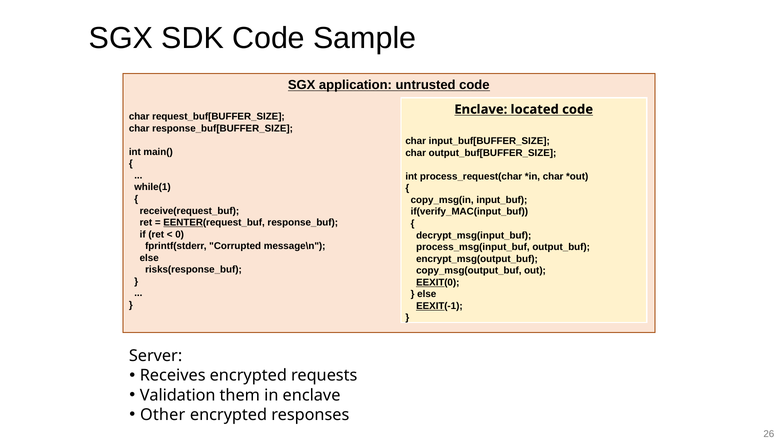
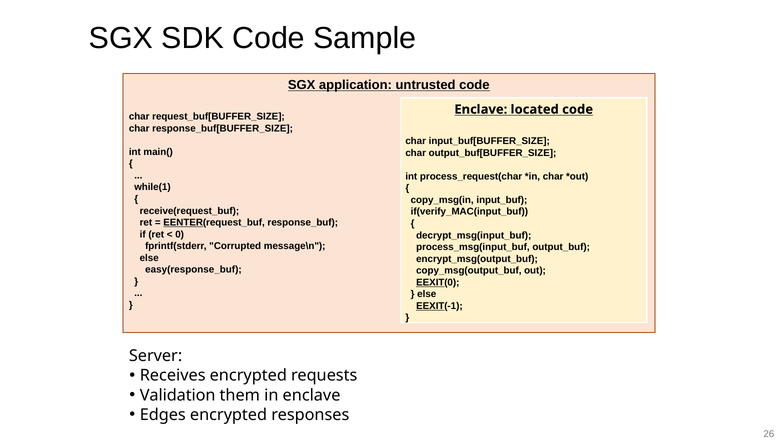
risks(response_buf: risks(response_buf -> easy(response_buf
Other: Other -> Edges
